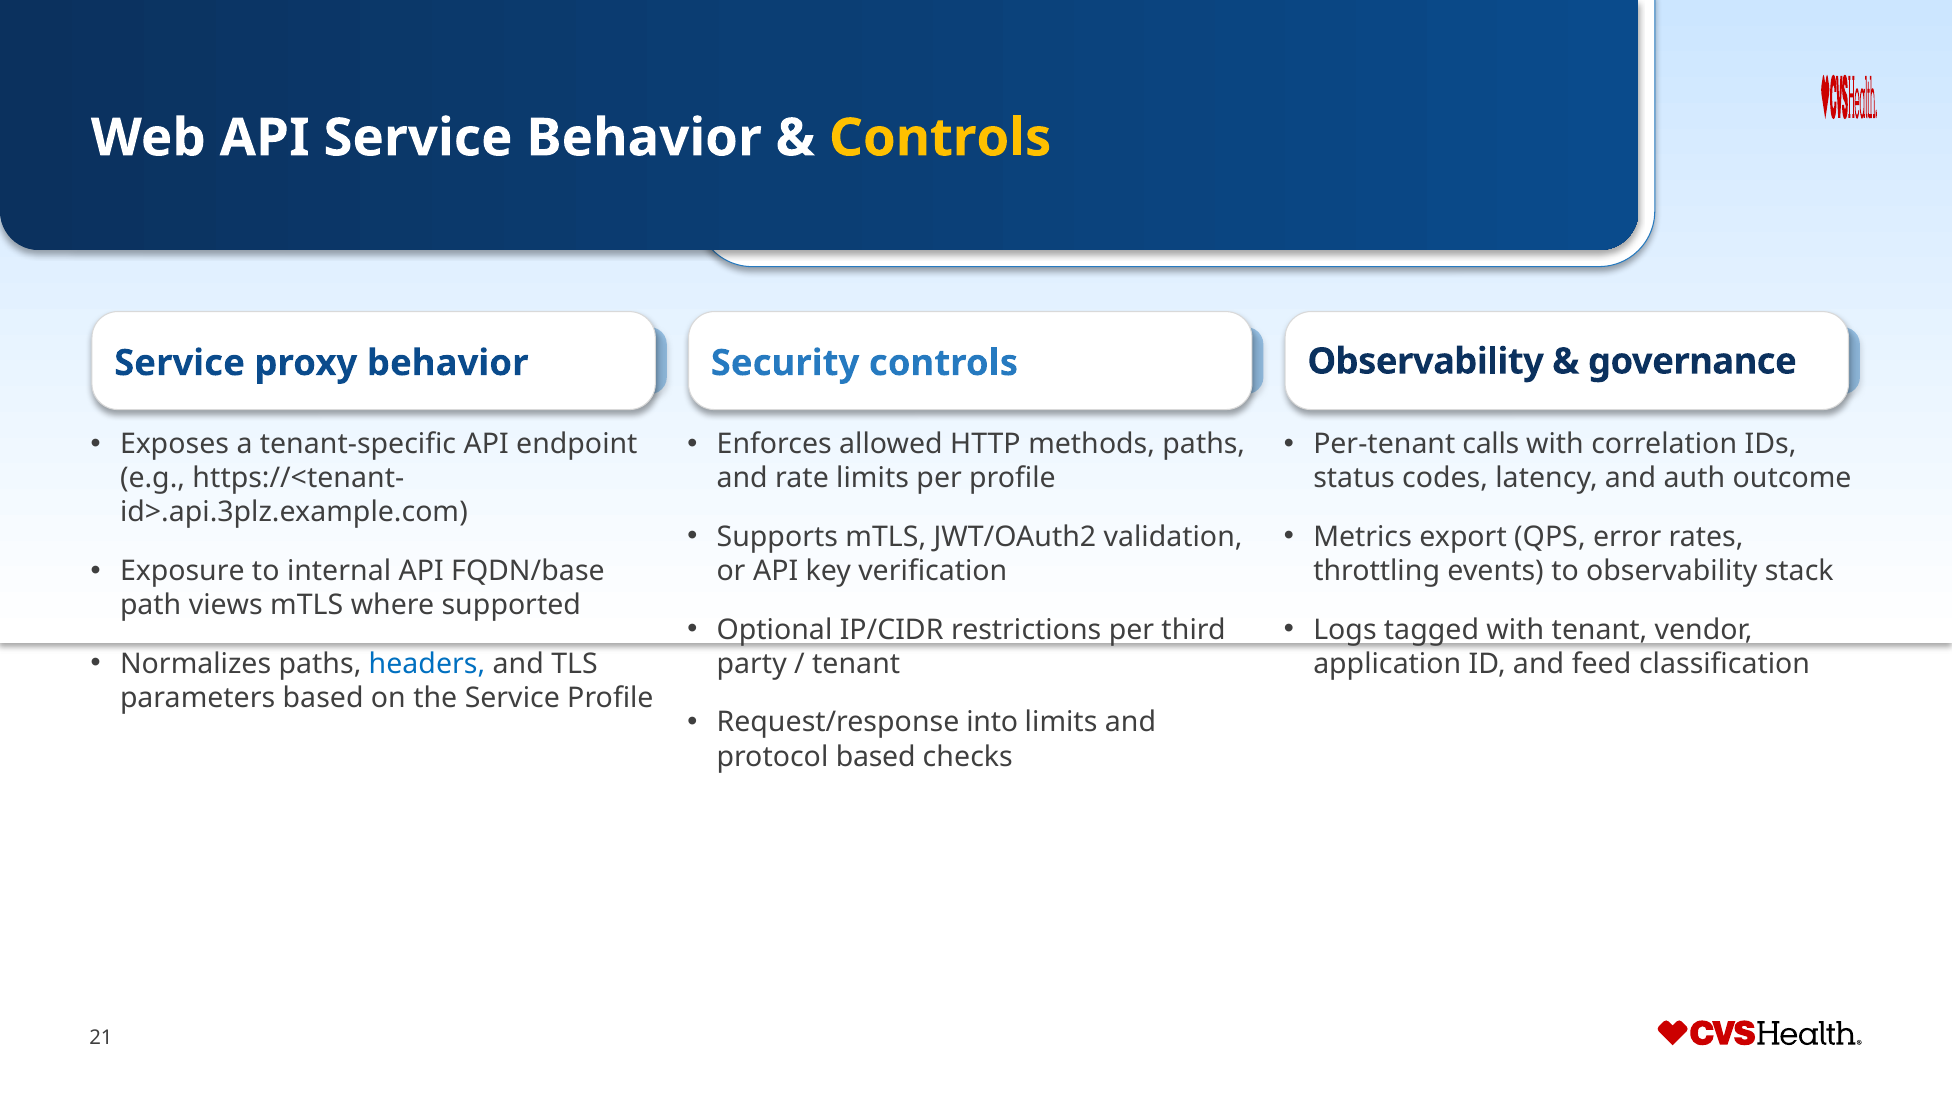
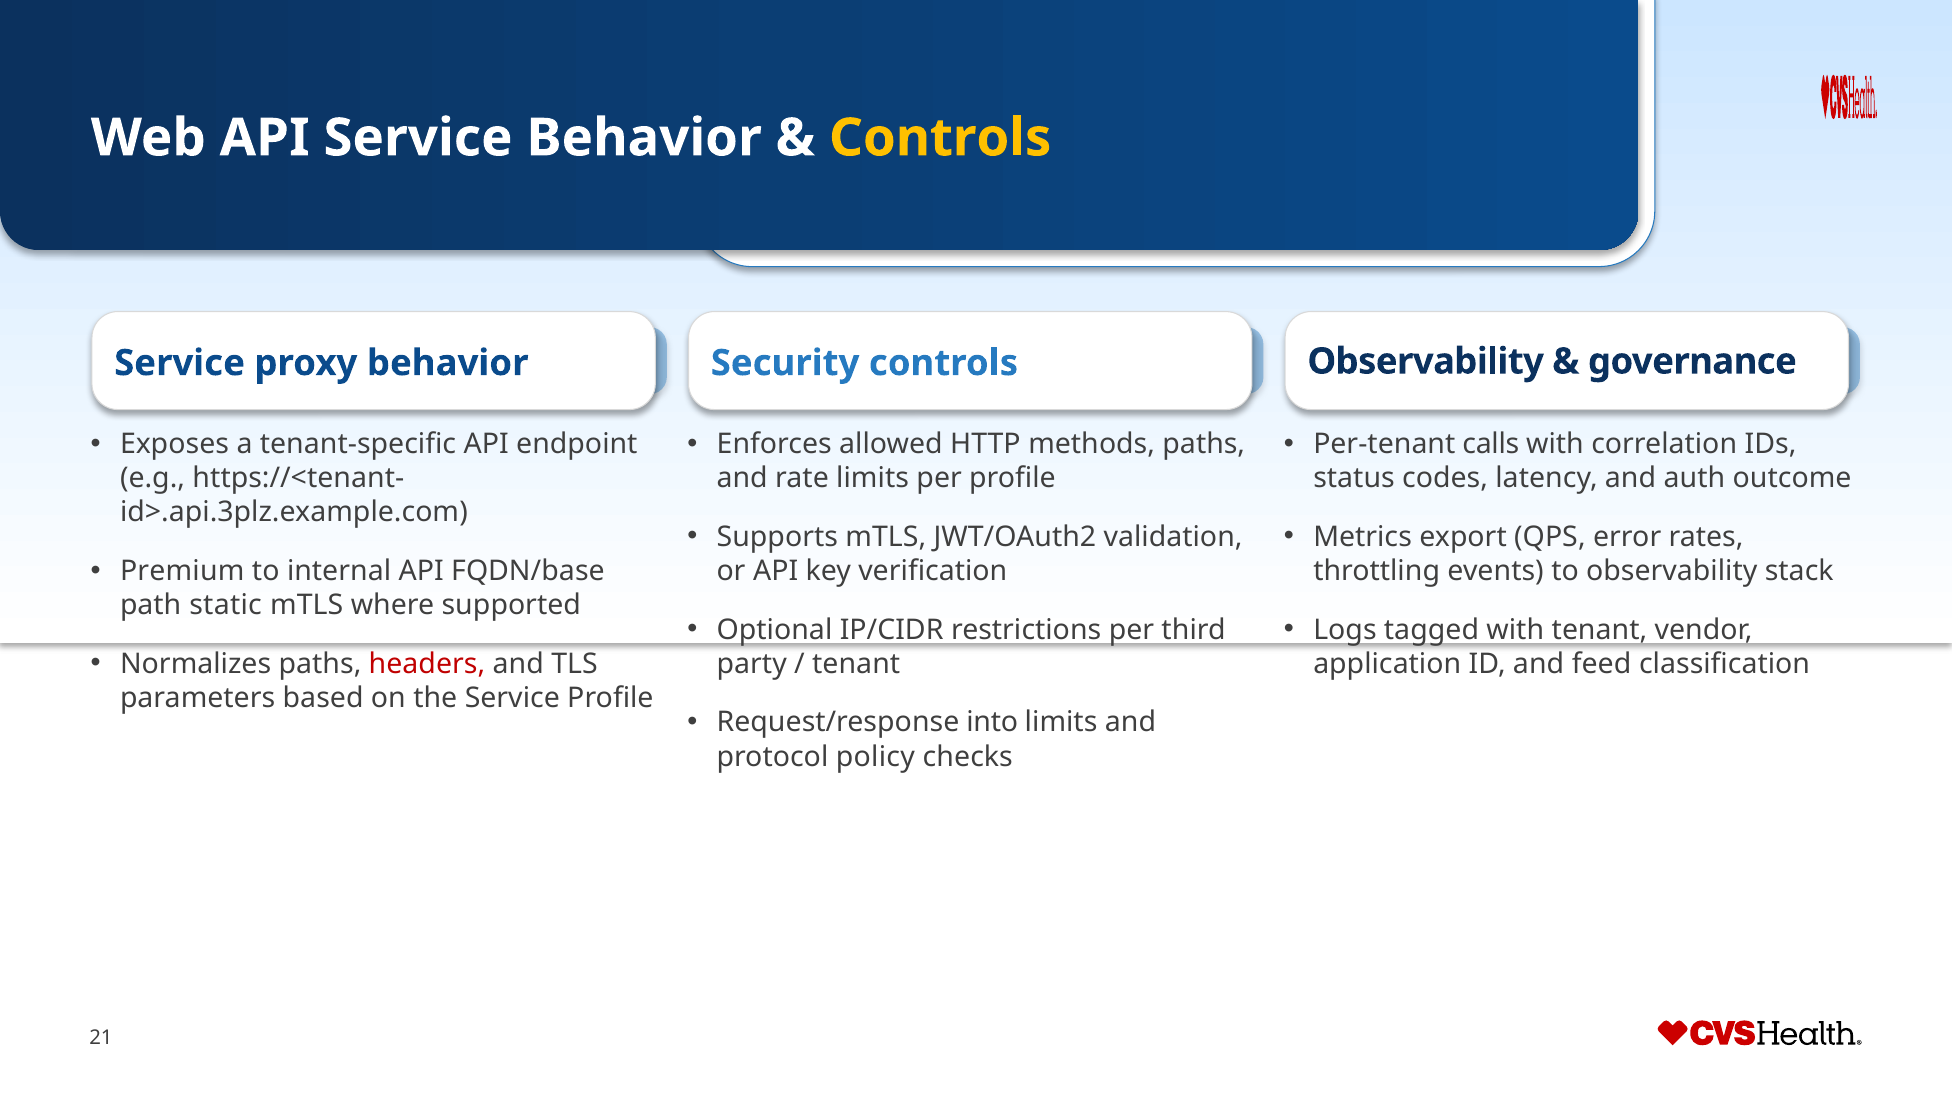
Exposure: Exposure -> Premium
views: views -> static
headers colour: blue -> red
protocol based: based -> policy
